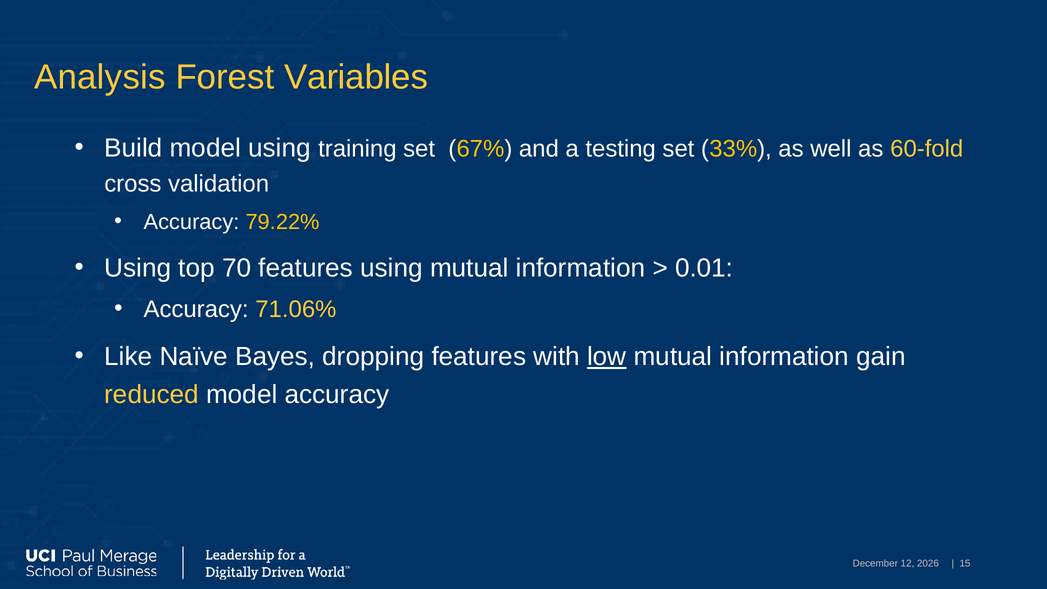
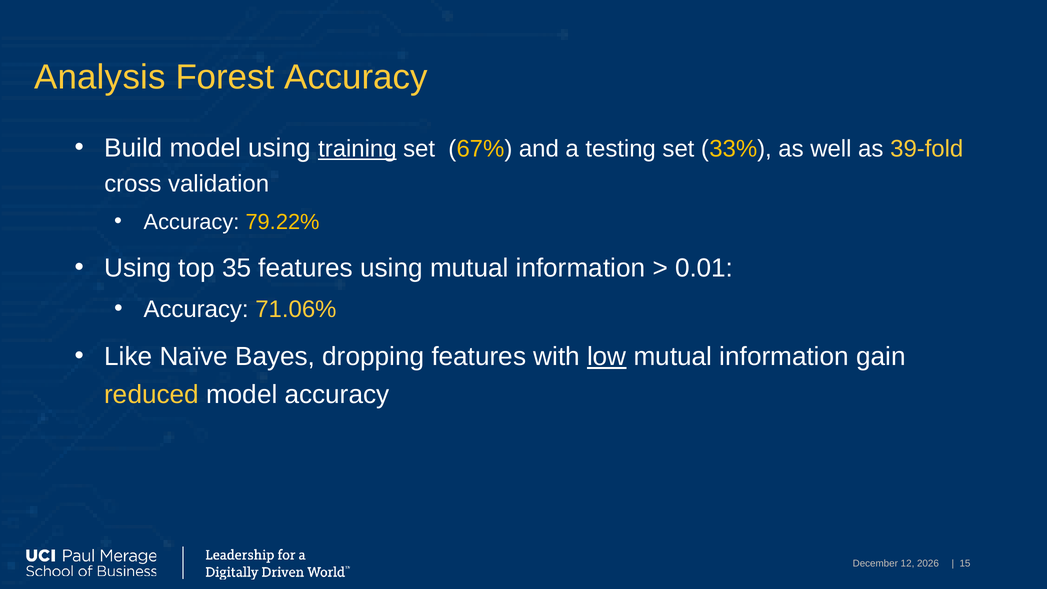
Forest Variables: Variables -> Accuracy
training underline: none -> present
60-fold: 60-fold -> 39-fold
70: 70 -> 35
